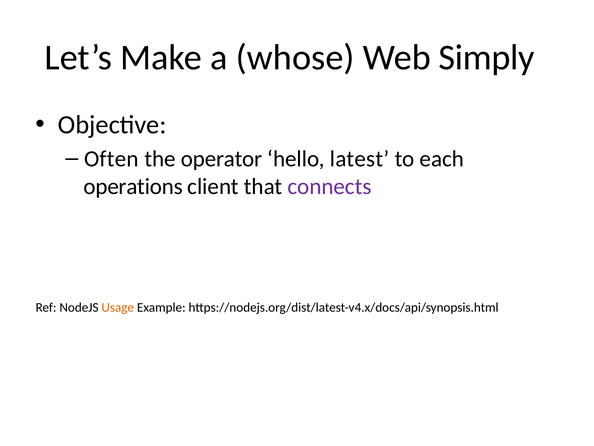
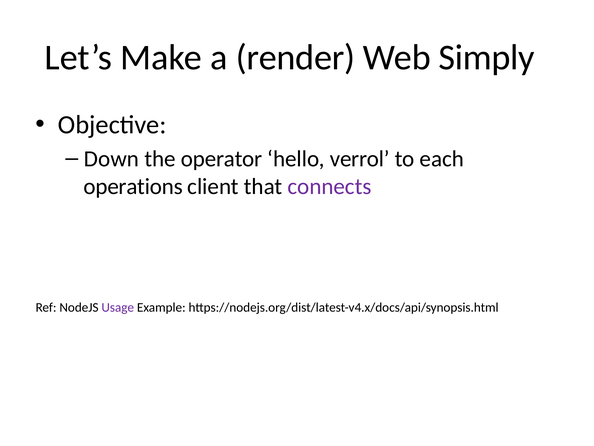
whose: whose -> render
Often: Often -> Down
latest: latest -> verrol
Usage colour: orange -> purple
